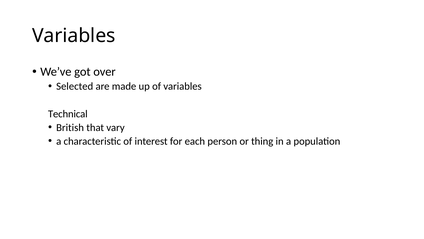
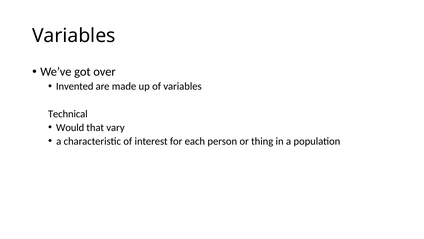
Selected: Selected -> Invented
British: British -> Would
